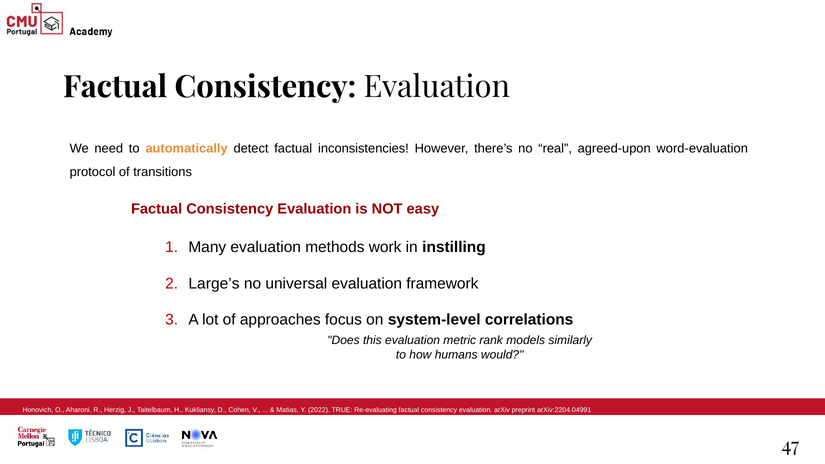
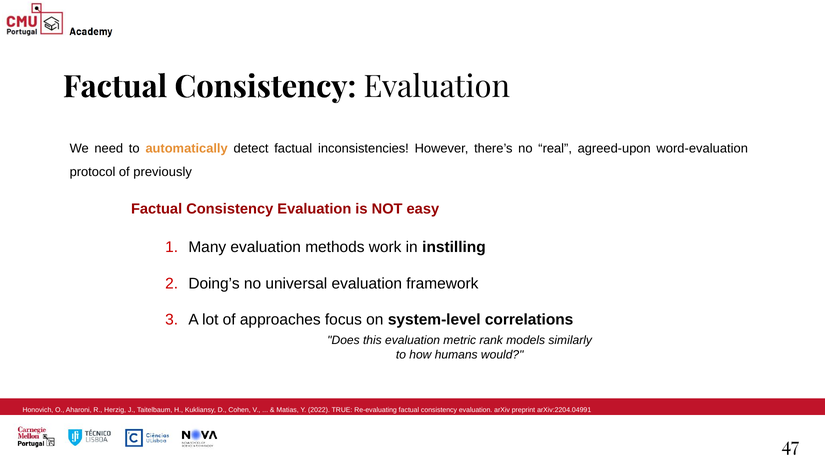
transitions: transitions -> previously
Large’s: Large’s -> Doing’s
